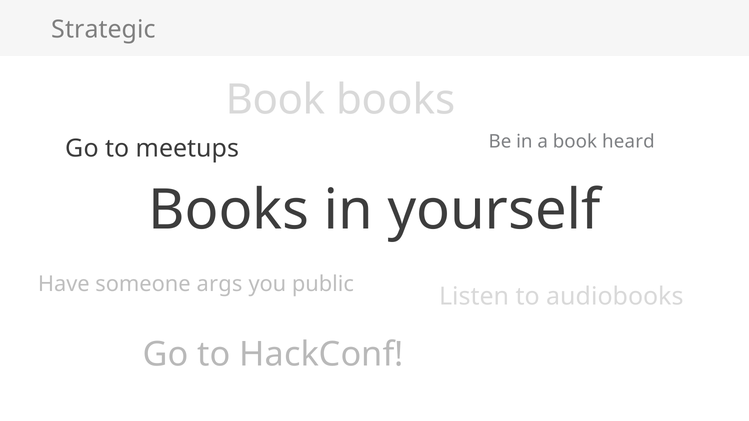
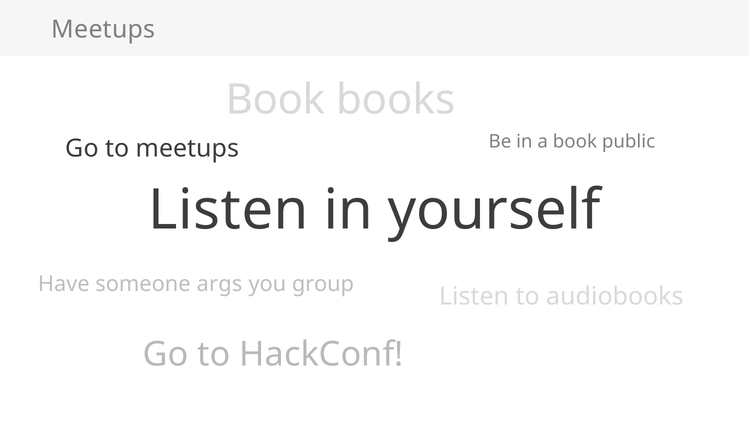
Strategic at (104, 30): Strategic -> Meetups
heard: heard -> public
Books at (229, 210): Books -> Listen
public: public -> group
